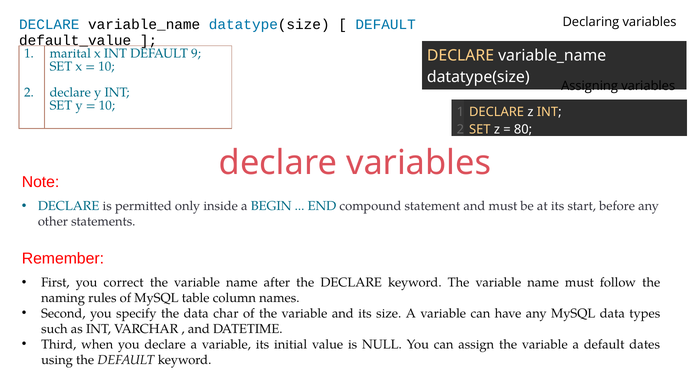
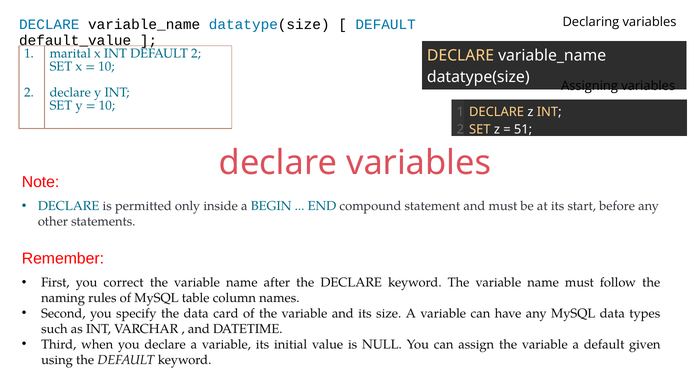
DEFAULT 9: 9 -> 2
80: 80 -> 51
char: char -> card
dates: dates -> given
